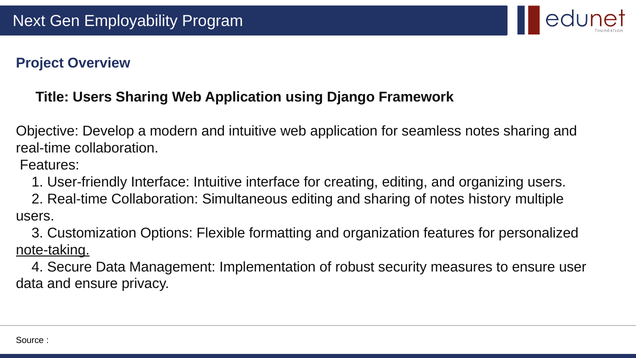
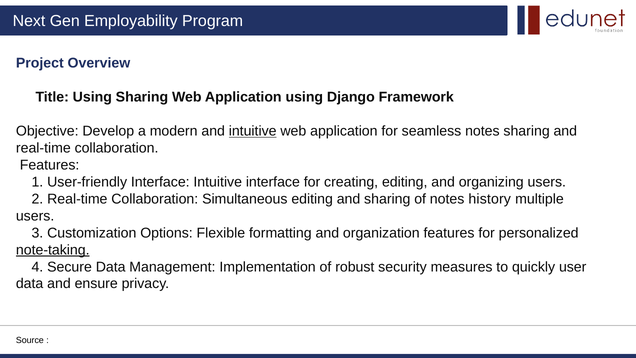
Title Users: Users -> Using
intuitive at (253, 131) underline: none -> present
to ensure: ensure -> quickly
